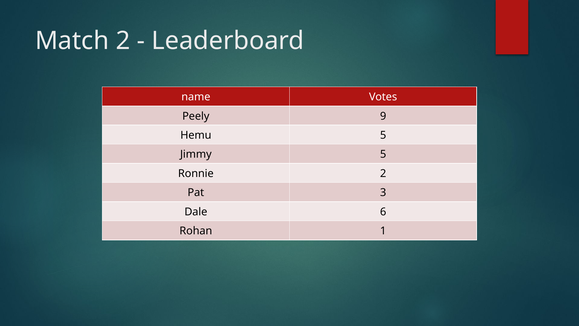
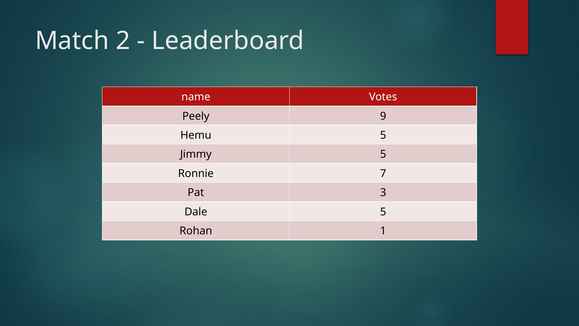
Ronnie 2: 2 -> 7
Dale 6: 6 -> 5
